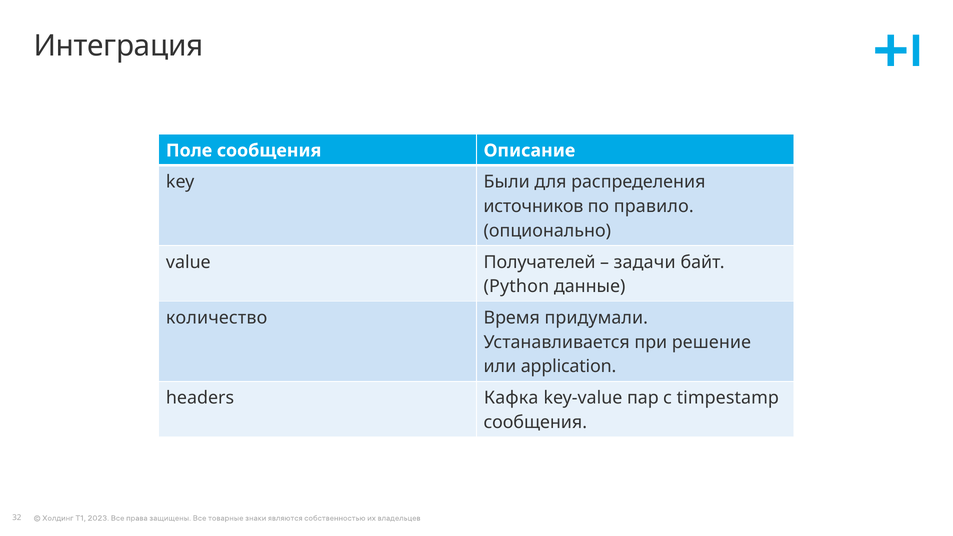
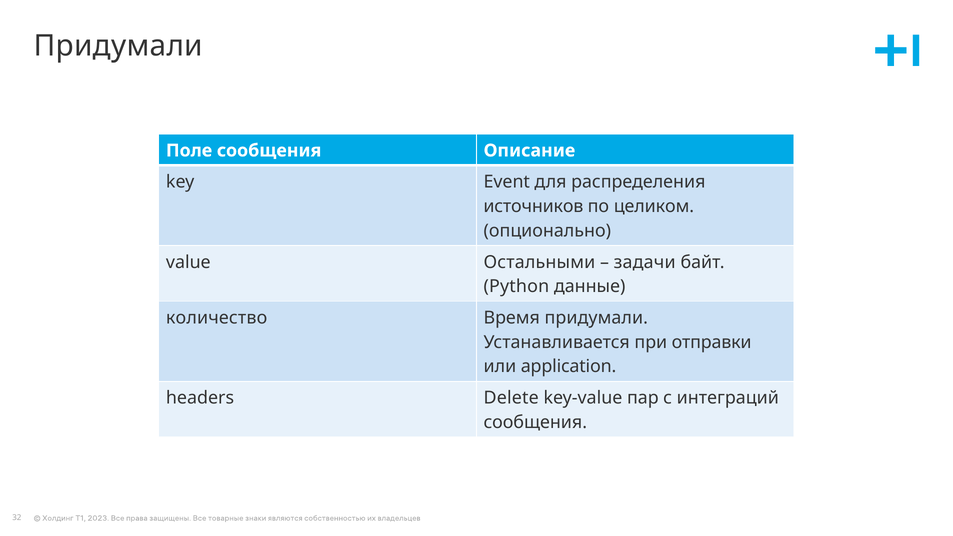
Интеграция at (119, 46): Интеграция -> Придумали
Были: Были -> Event
правило: правило -> целиком
Получателей: Получателей -> Остальными
решение: решение -> отправки
Кафка: Кафка -> Delete
timpestamp: timpestamp -> интеграций
